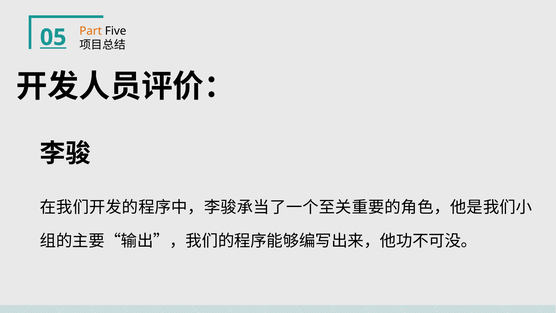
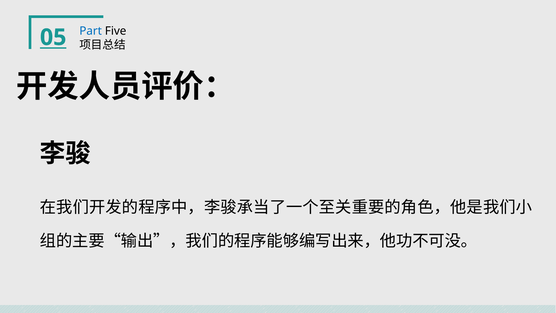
Part colour: orange -> blue
